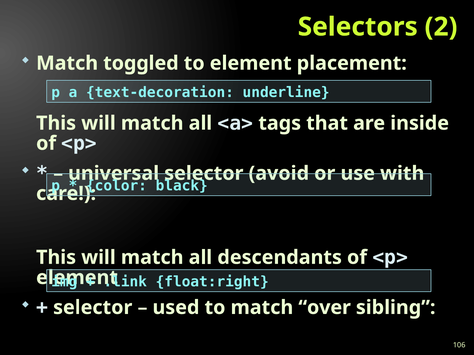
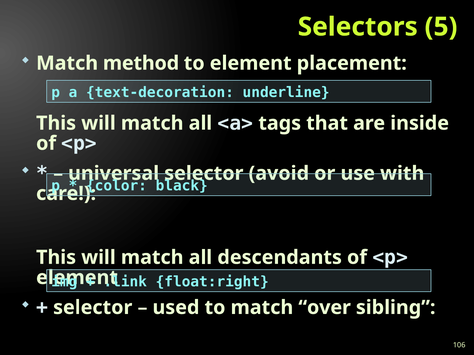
2: 2 -> 5
toggled: toggled -> method
